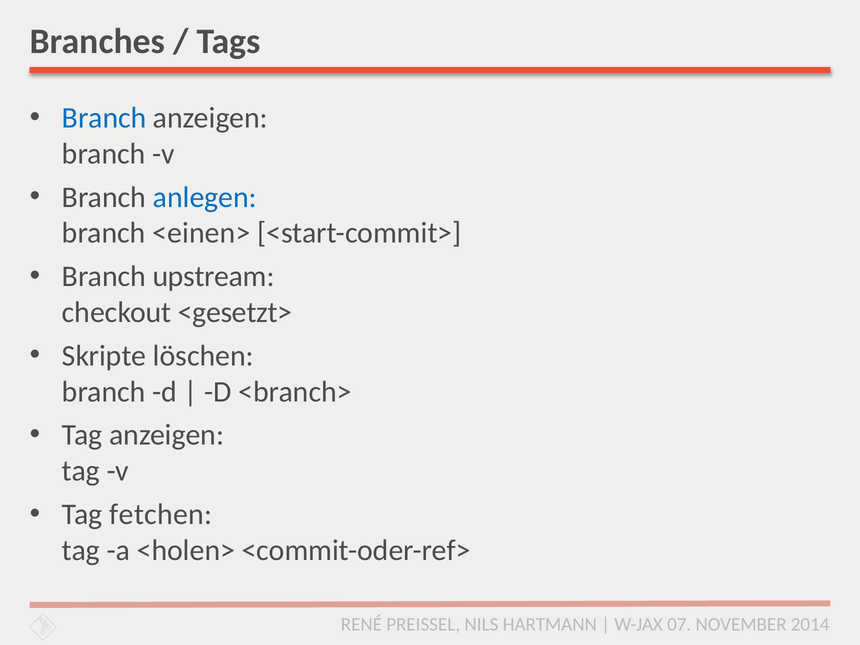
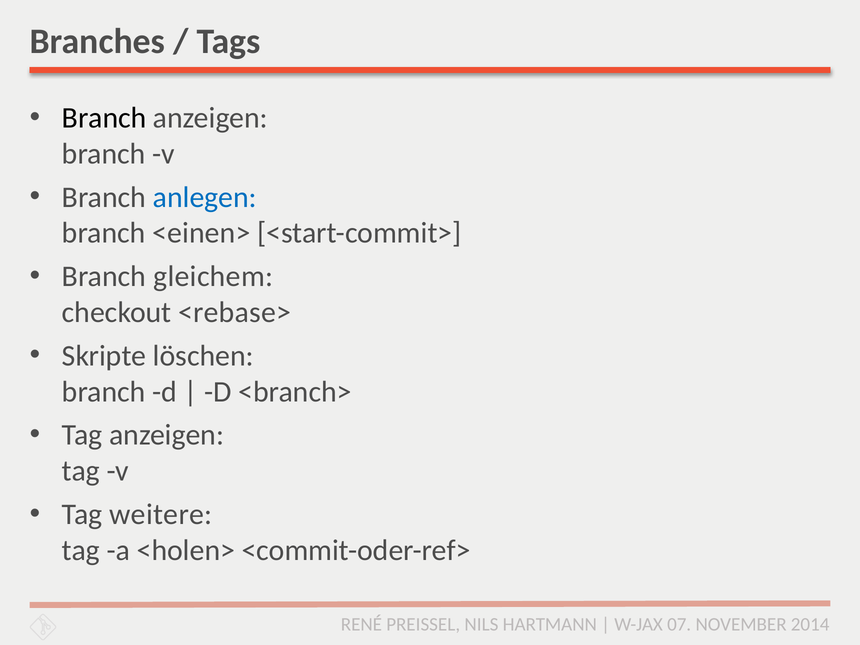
Branch at (104, 118) colour: blue -> black
upstream: upstream -> gleichem
<gesetzt>: <gesetzt> -> <rebase>
fetchen: fetchen -> weitere
